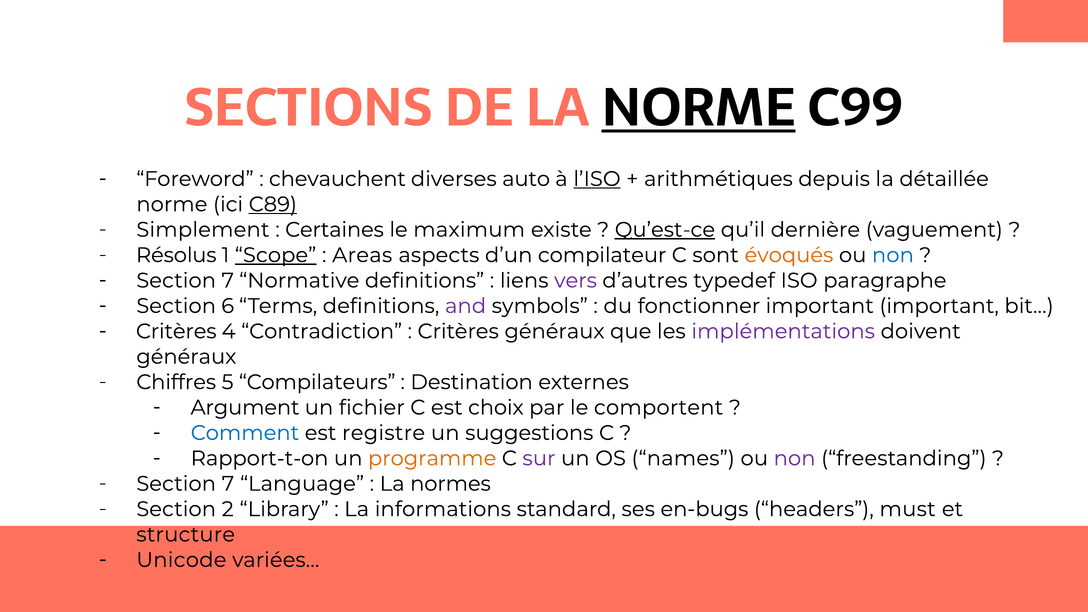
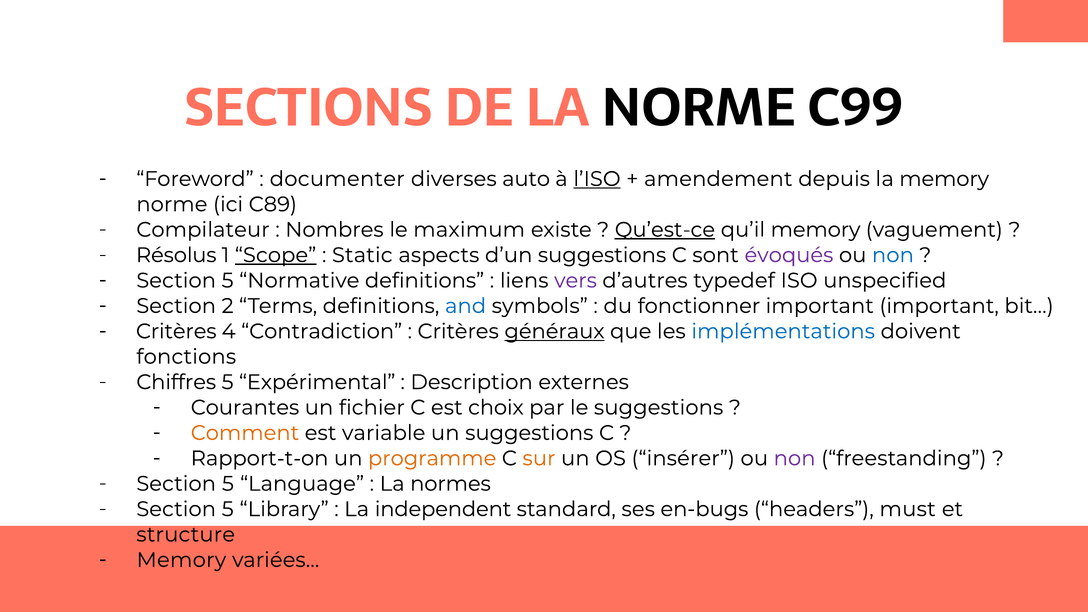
NORME at (699, 108) underline: present -> none
chevauchent: chevauchent -> documenter
arithmétiques: arithmétiques -> amendement
la détaillée: détaillée -> memory
C89 underline: present -> none
Simplement: Simplement -> Compilateur
Certaines: Certaines -> Nombres
qu’il dernière: dernière -> memory
Areas: Areas -> Static
d’un compilateur: compilateur -> suggestions
évoqués colour: orange -> purple
7 at (228, 281): 7 -> 5
paragraphe: paragraphe -> unspecified
6: 6 -> 2
and colour: purple -> blue
généraux at (555, 331) underline: none -> present
implémentations colour: purple -> blue
généraux at (186, 357): généraux -> fonctions
Compilateurs: Compilateurs -> Expérimental
Destination: Destination -> Description
Argument: Argument -> Courantes
le comportent: comportent -> suggestions
Comment colour: blue -> orange
registre: registre -> variable
sur colour: purple -> orange
names: names -> insérer
7 at (228, 484): 7 -> 5
2 at (228, 509): 2 -> 5
informations: informations -> independent
Unicode at (181, 560): Unicode -> Memory
